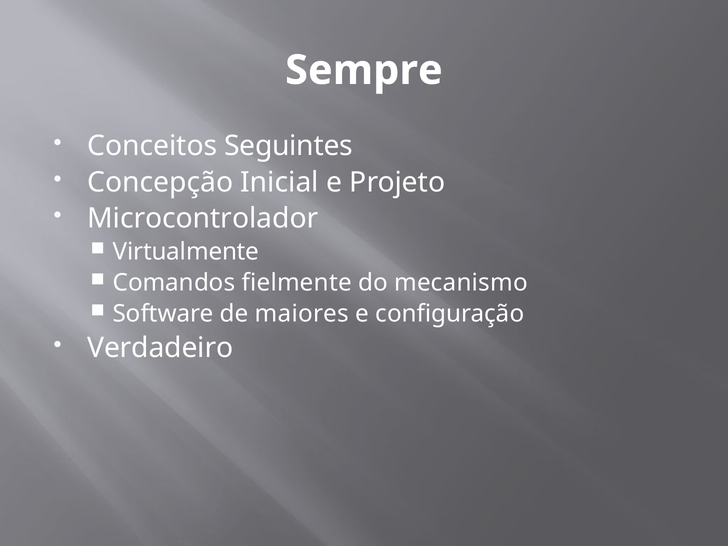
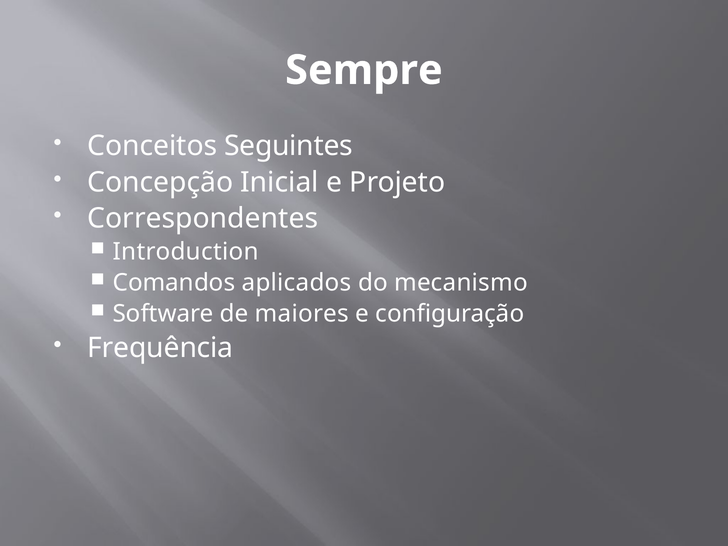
Microcontrolador: Microcontrolador -> Correspondentes
Virtualmente: Virtualmente -> Introduction
fielmente: fielmente -> aplicados
Verdadeiro: Verdadeiro -> Frequência
